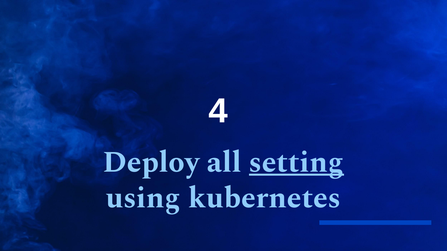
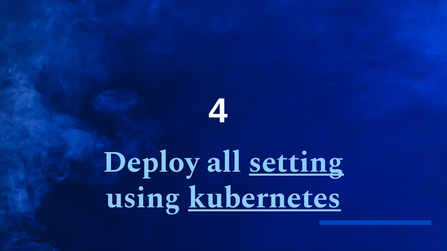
kubernetes underline: none -> present
